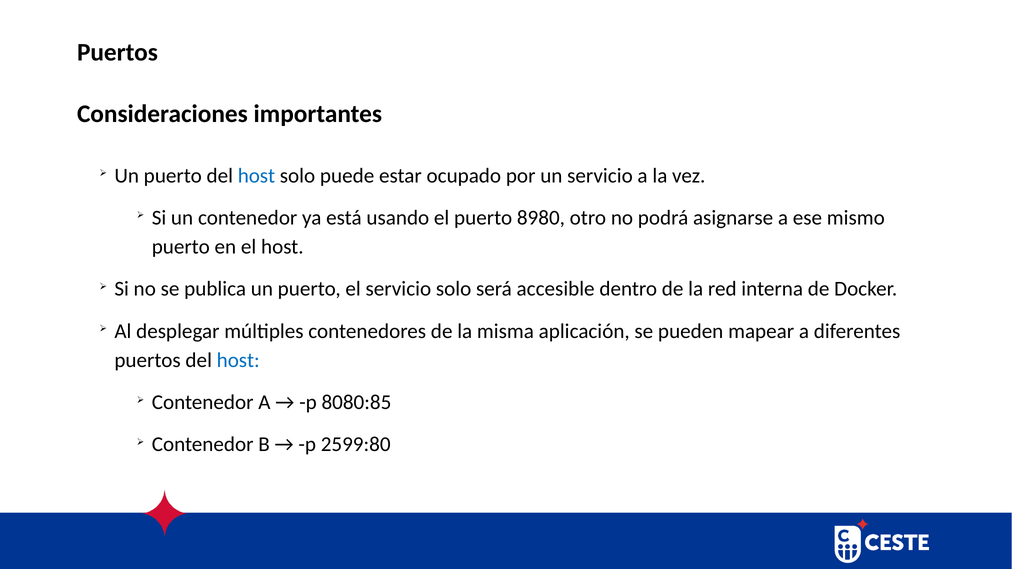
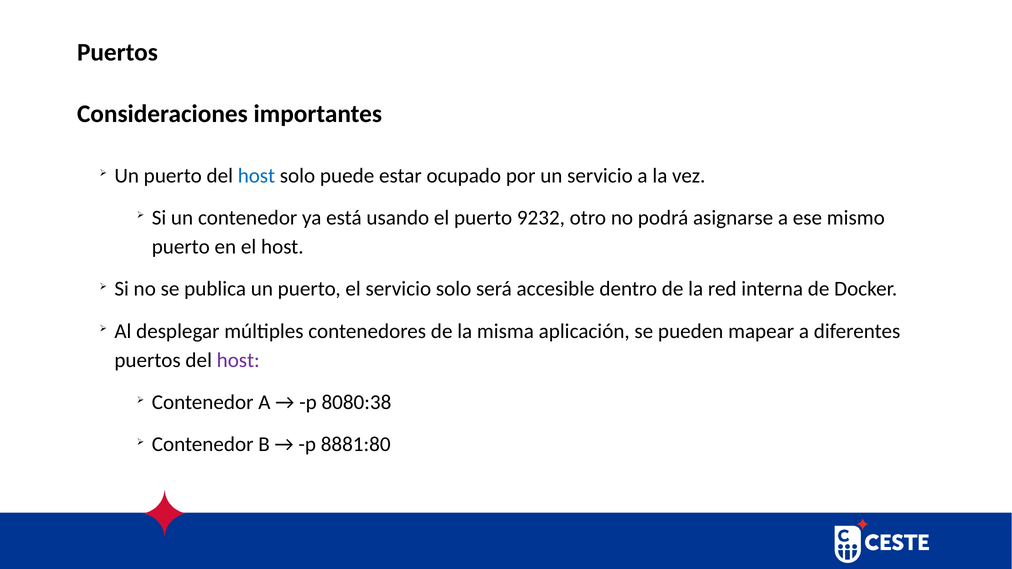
8980: 8980 -> 9232
host at (238, 360) colour: blue -> purple
8080:85: 8080:85 -> 8080:38
2599:80: 2599:80 -> 8881:80
